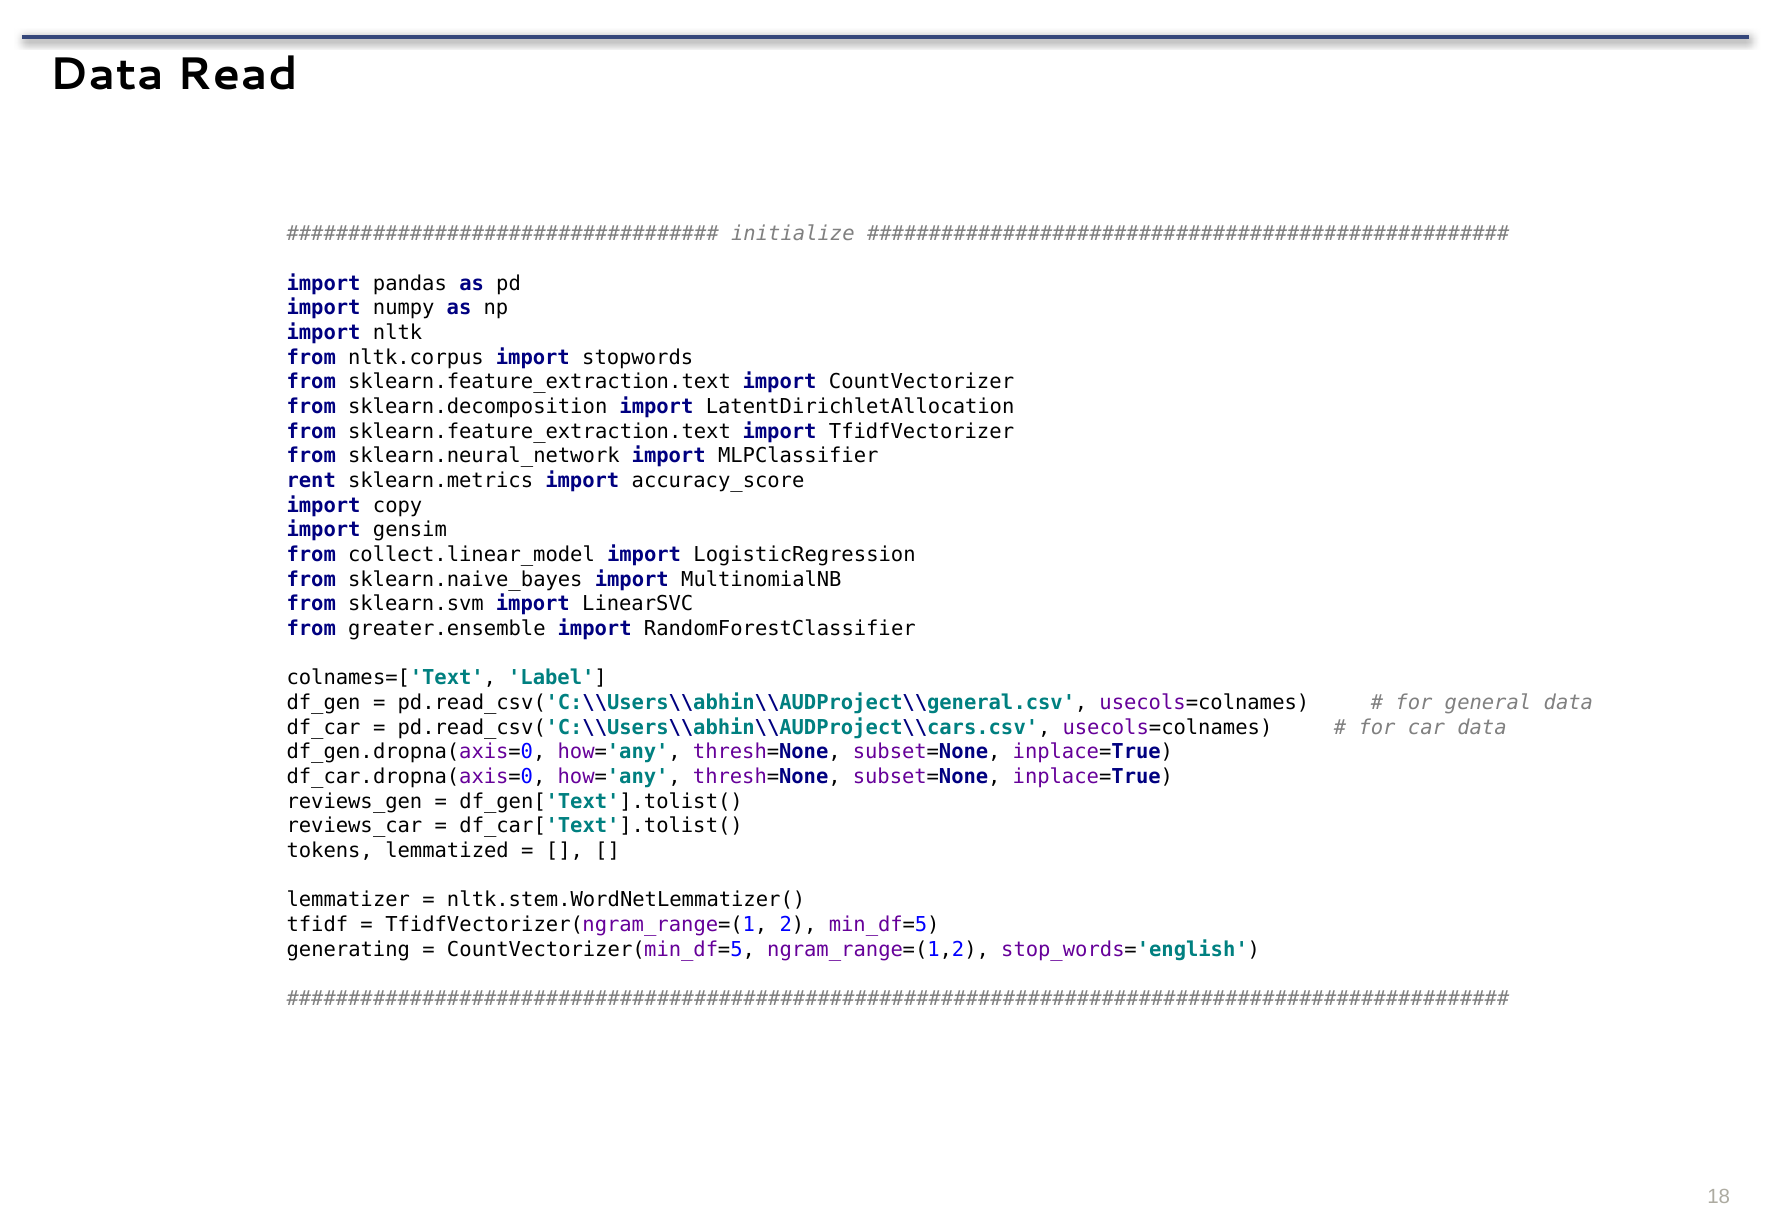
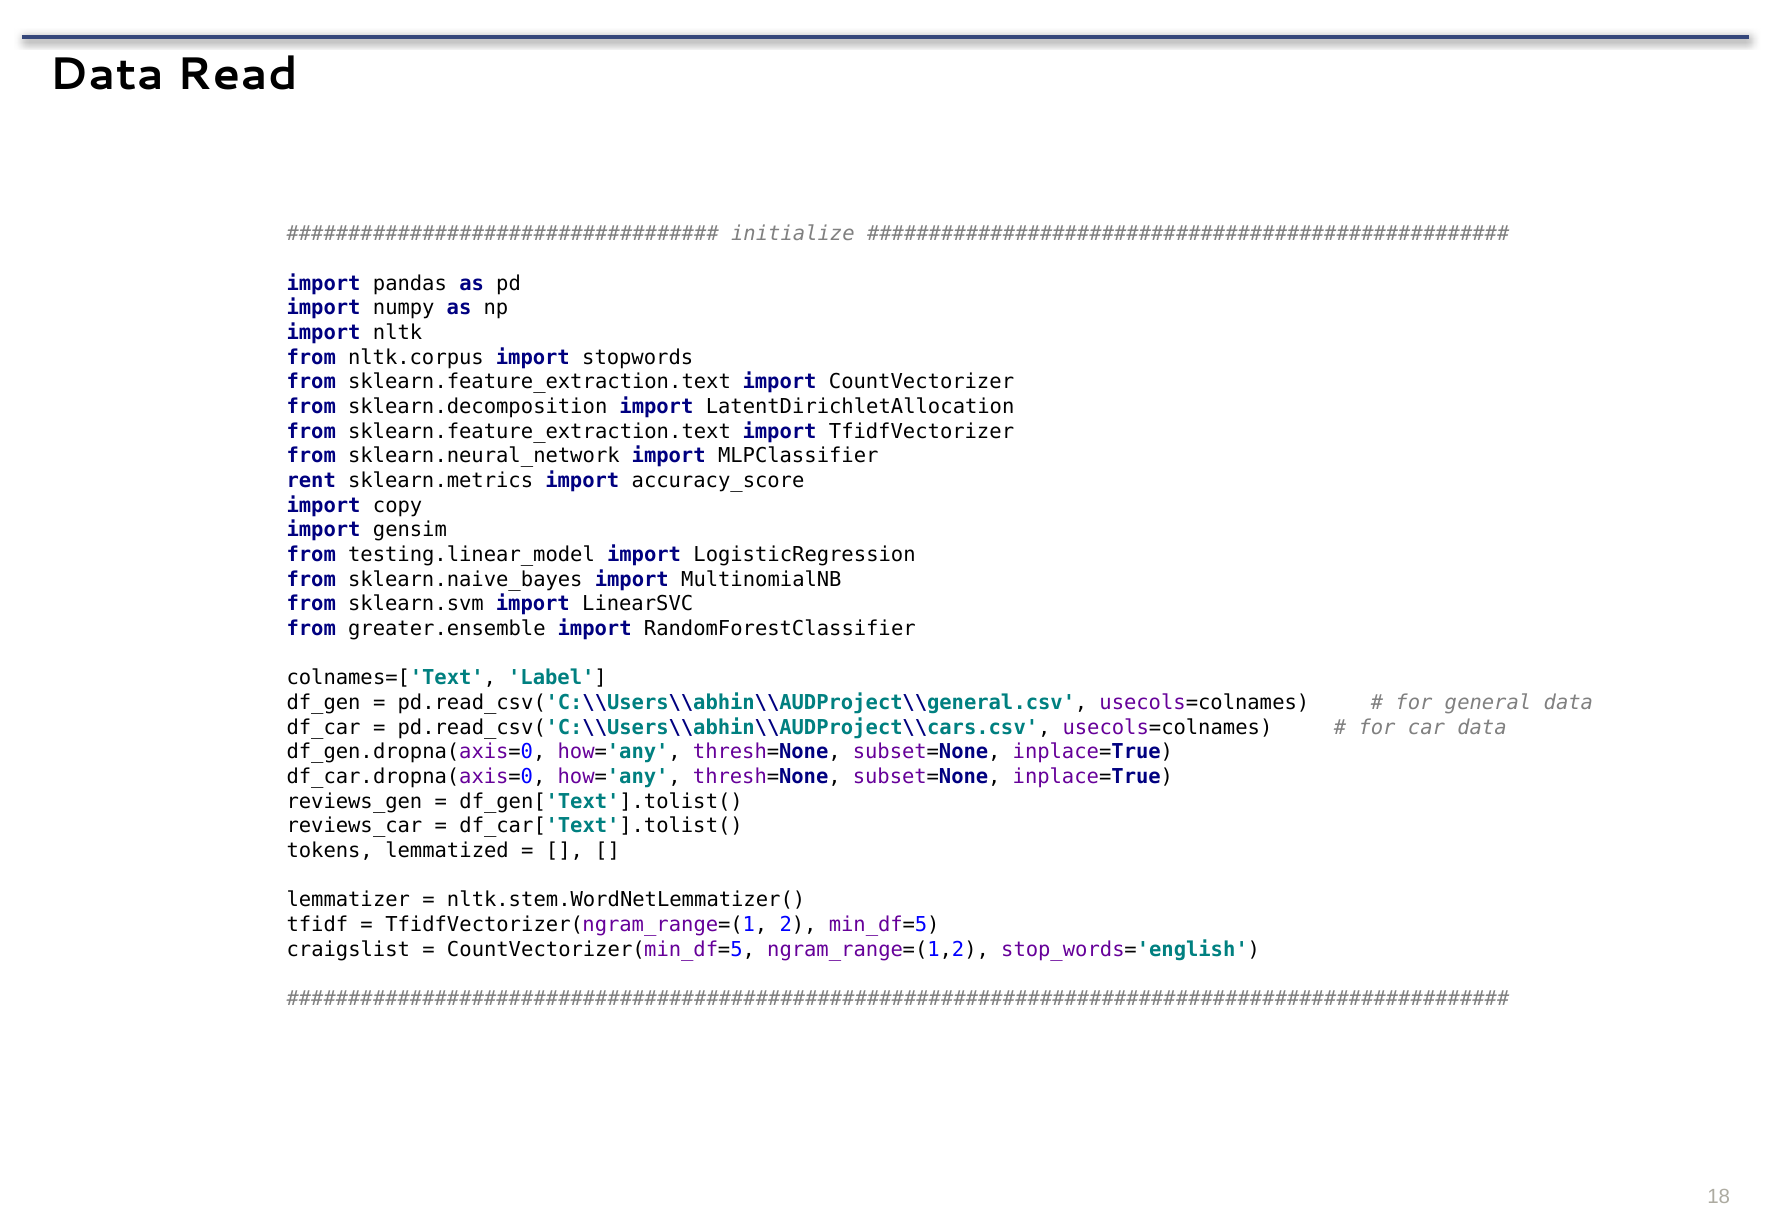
collect.linear_model: collect.linear_model -> testing.linear_model
generating: generating -> craigslist
